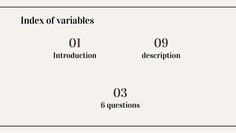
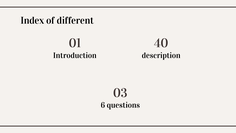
variables: variables -> different
09: 09 -> 40
